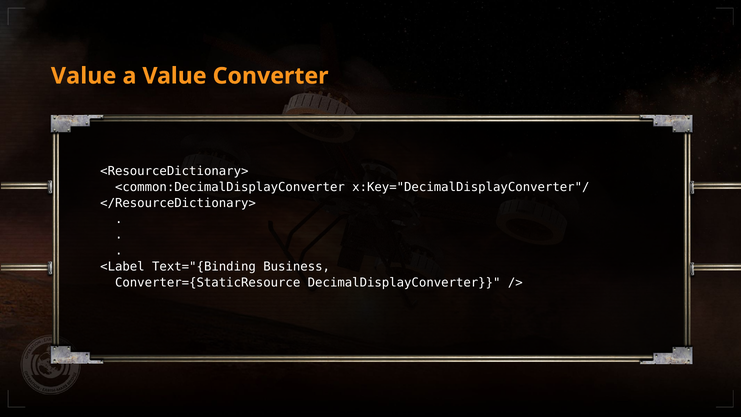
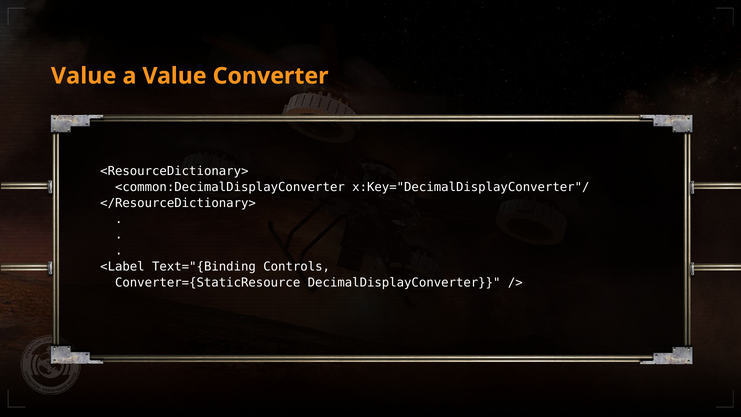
Business: Business -> Controls
